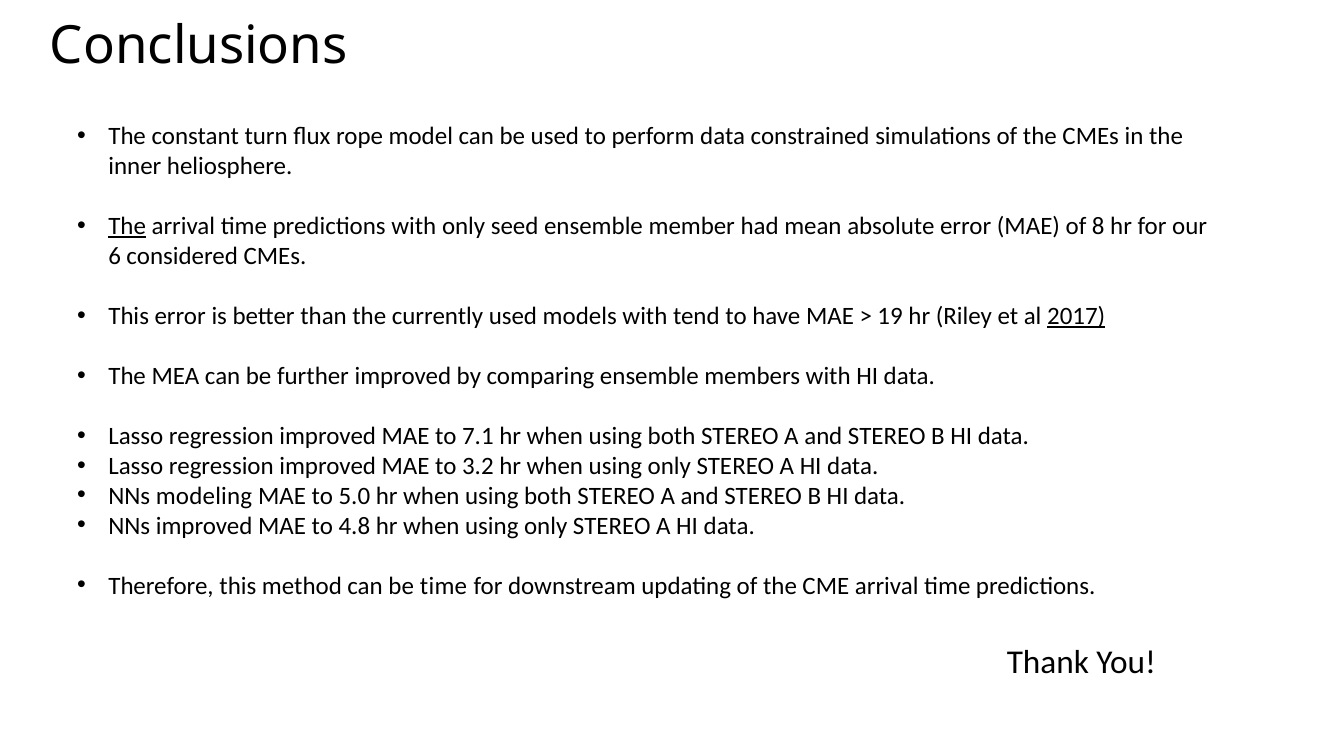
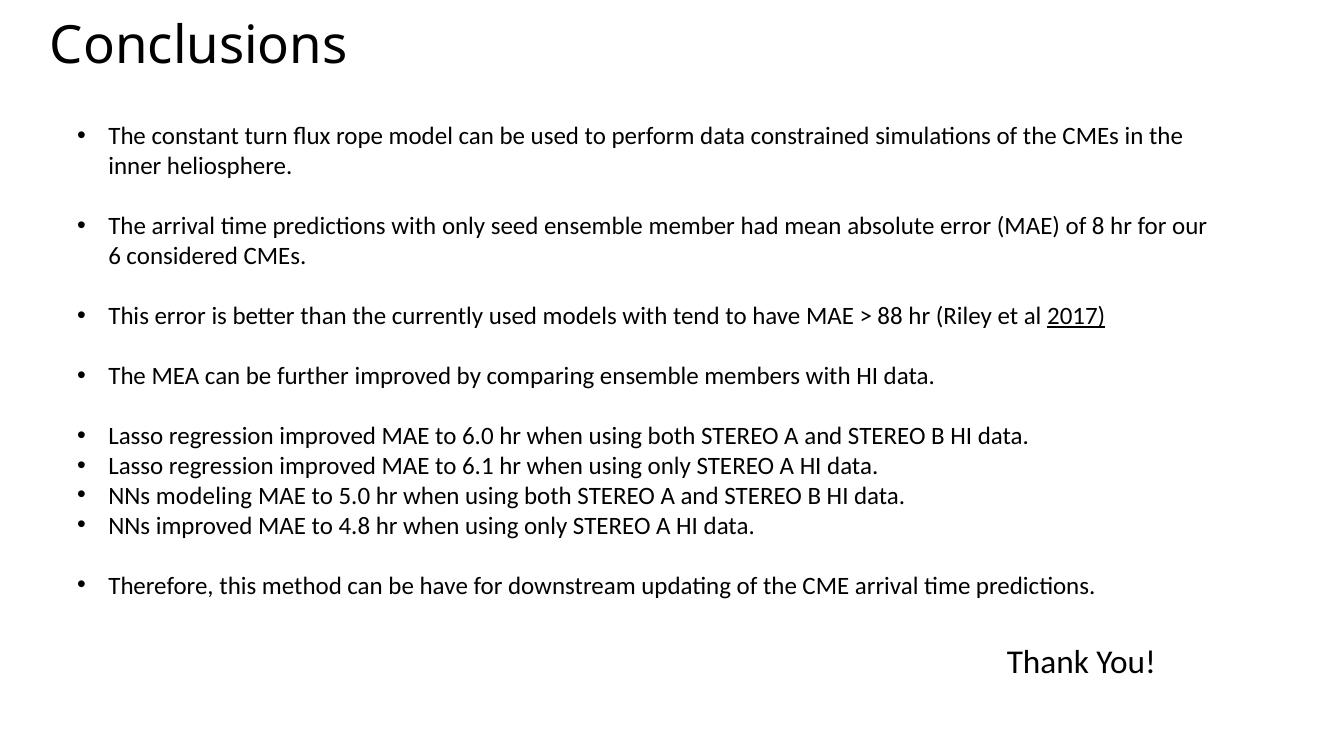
The at (127, 226) underline: present -> none
19: 19 -> 88
7.1: 7.1 -> 6.0
3.2: 3.2 -> 6.1
be time: time -> have
